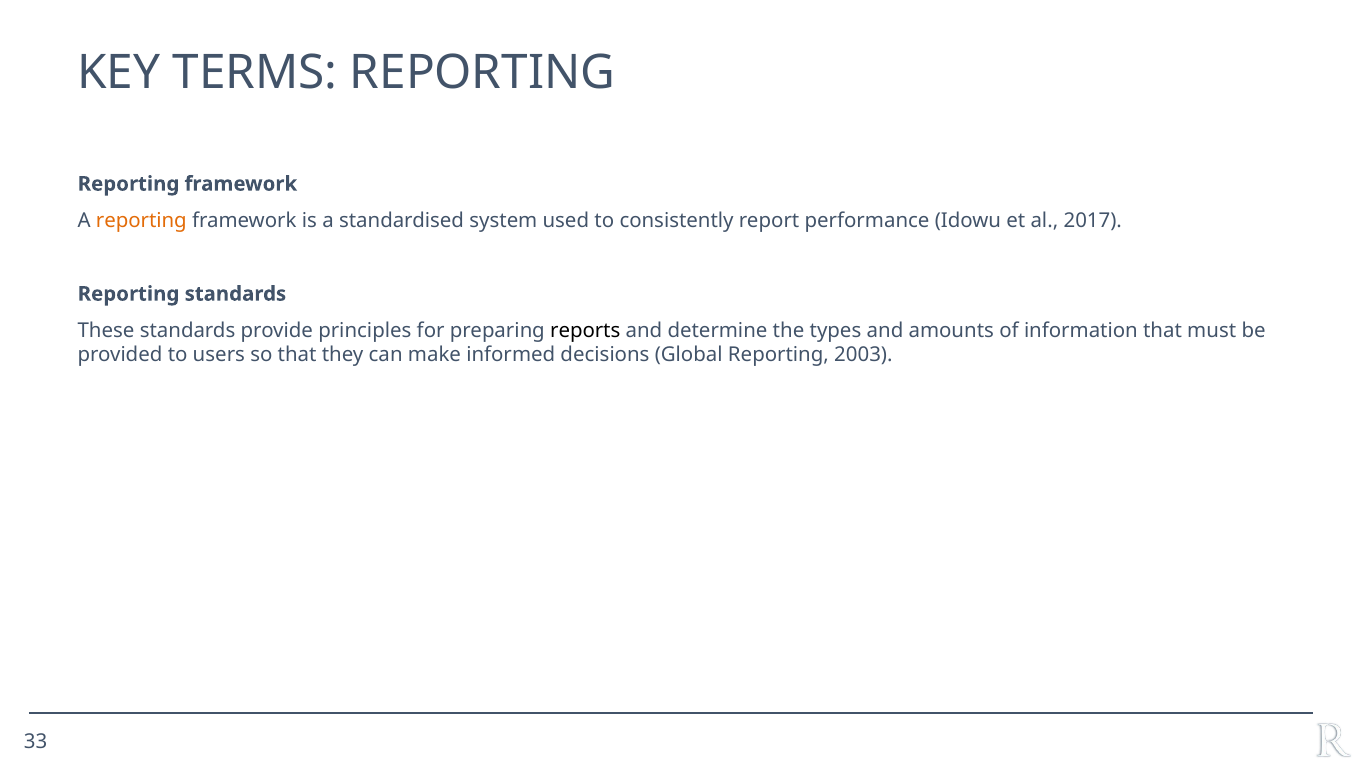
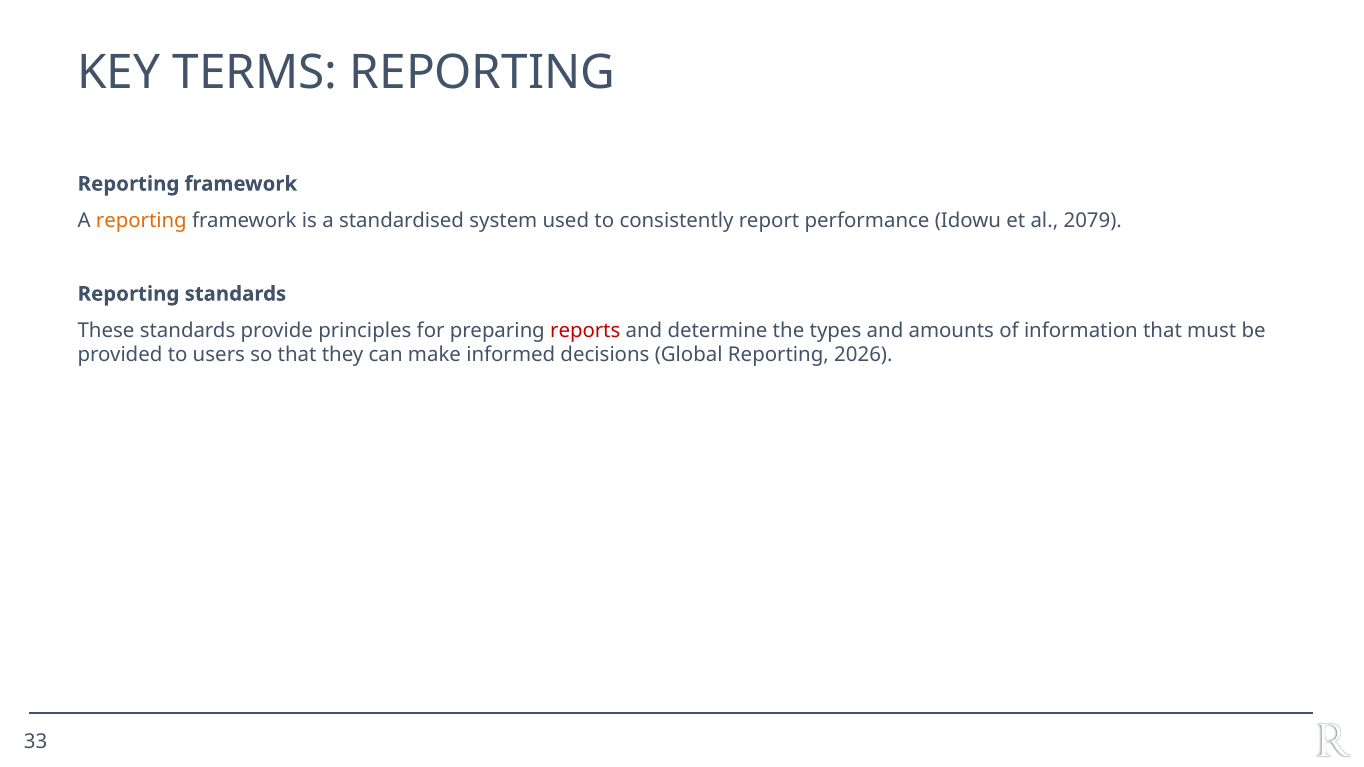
2017: 2017 -> 2079
reports colour: black -> red
2003: 2003 -> 2026
